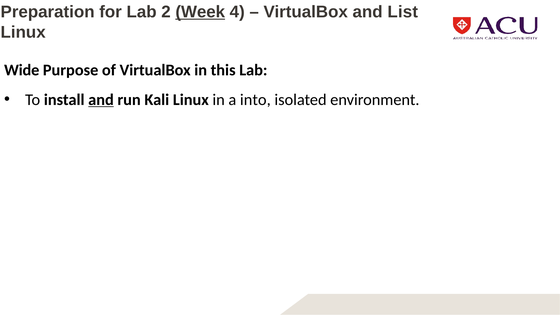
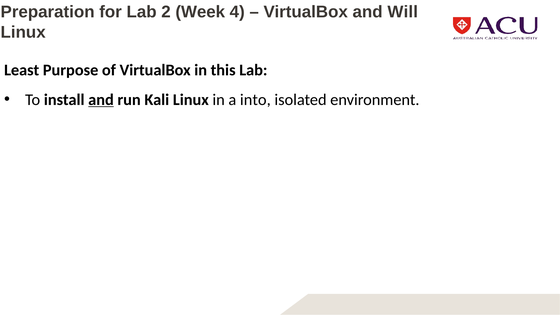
Week underline: present -> none
List: List -> Will
Wide: Wide -> Least
